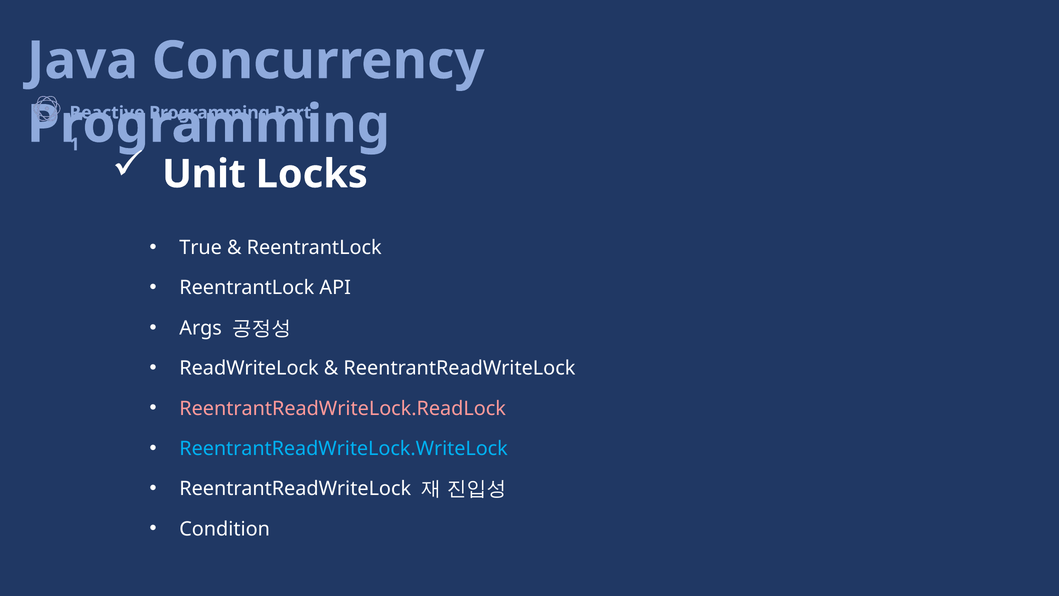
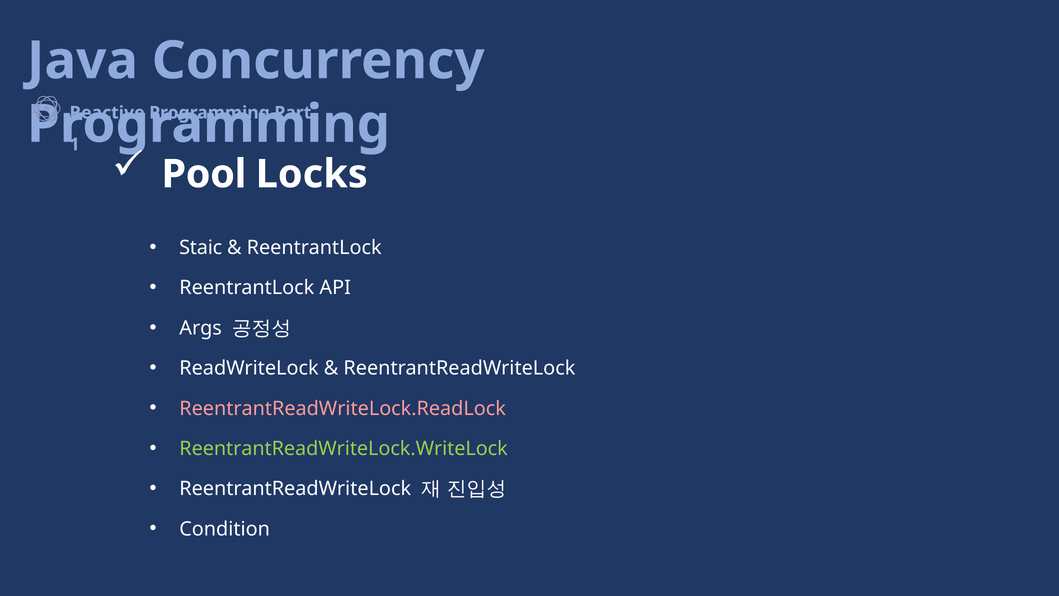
Unit: Unit -> Pool
True: True -> Staic
ReentrantReadWriteLock.WriteLock colour: light blue -> light green
